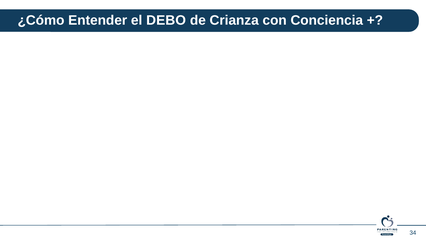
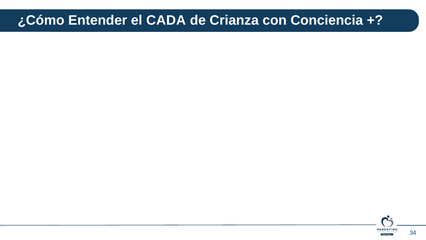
DEBO: DEBO -> CADA
